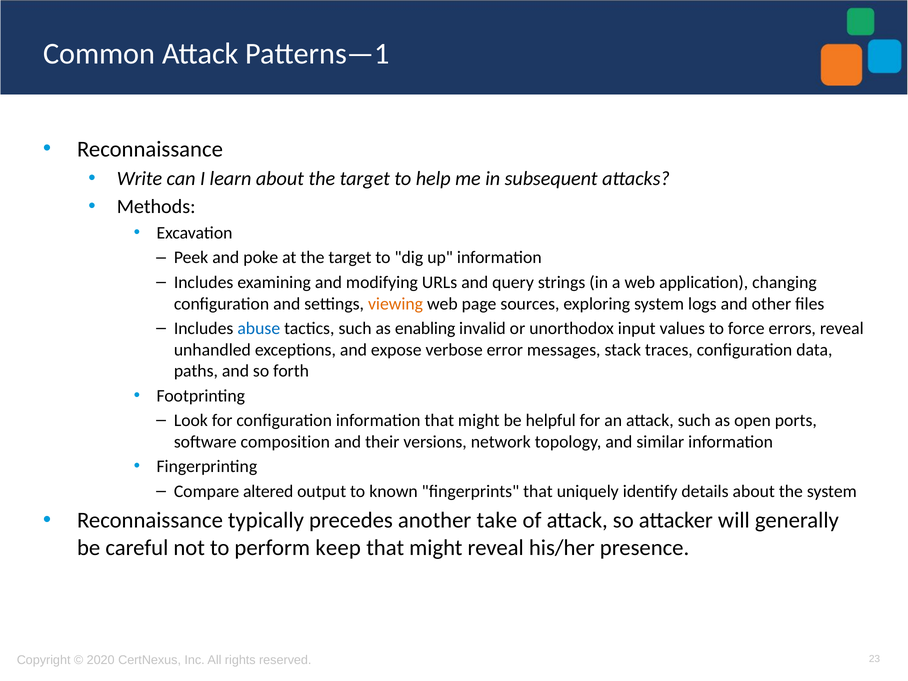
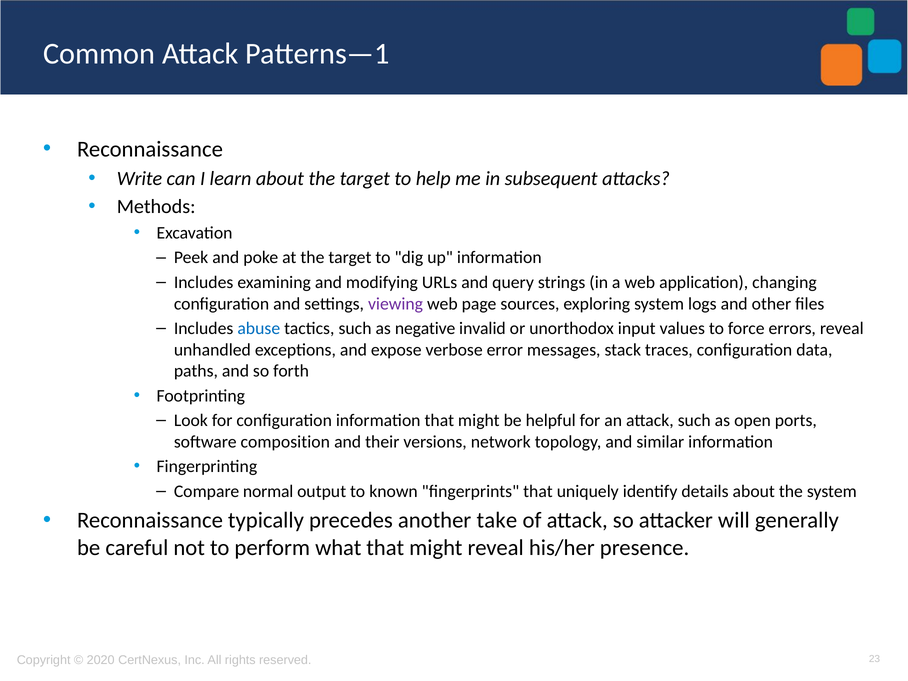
viewing colour: orange -> purple
enabling: enabling -> negative
altered: altered -> normal
keep: keep -> what
